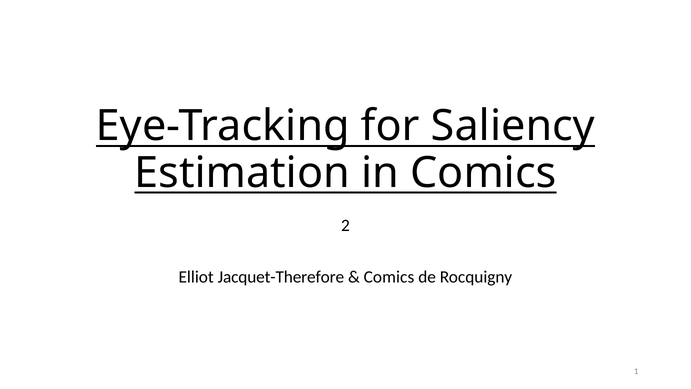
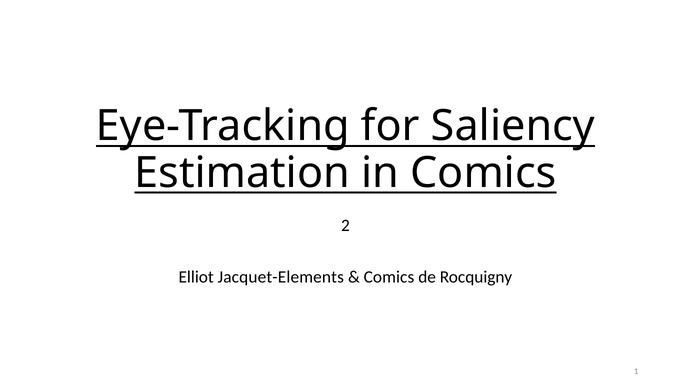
Jacquet-Therefore: Jacquet-Therefore -> Jacquet-Elements
